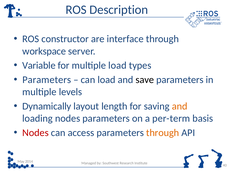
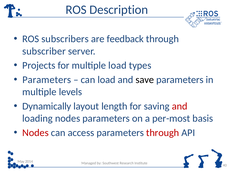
constructor: constructor -> subscribers
interface: interface -> feedback
workspace: workspace -> subscriber
Variable: Variable -> Projects
and at (180, 106) colour: orange -> red
per-term: per-term -> per-most
through at (163, 133) colour: orange -> red
